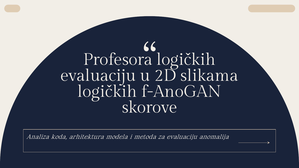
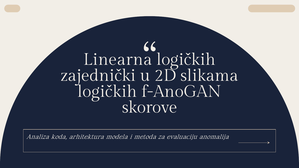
Profesora: Profesora -> Linearna
evaluaciju at (98, 75): evaluaciju -> zajednički
